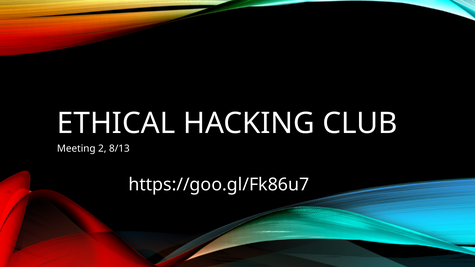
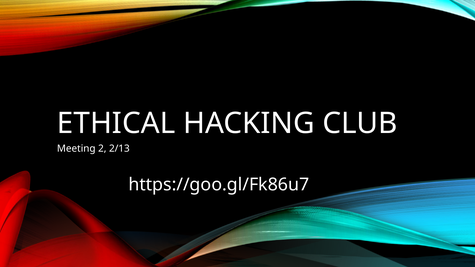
8/13: 8/13 -> 2/13
